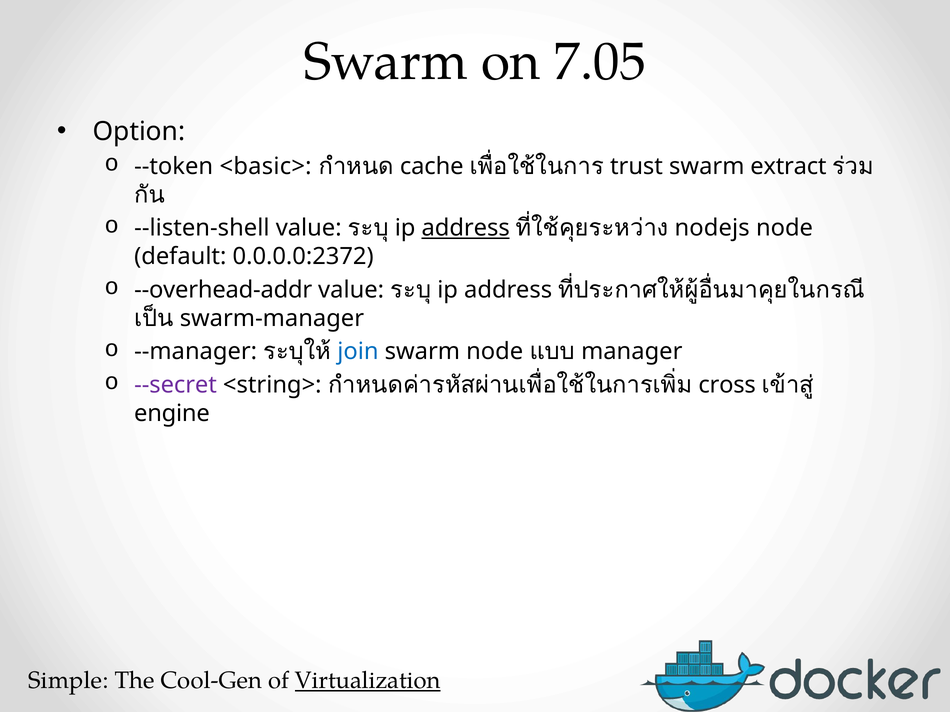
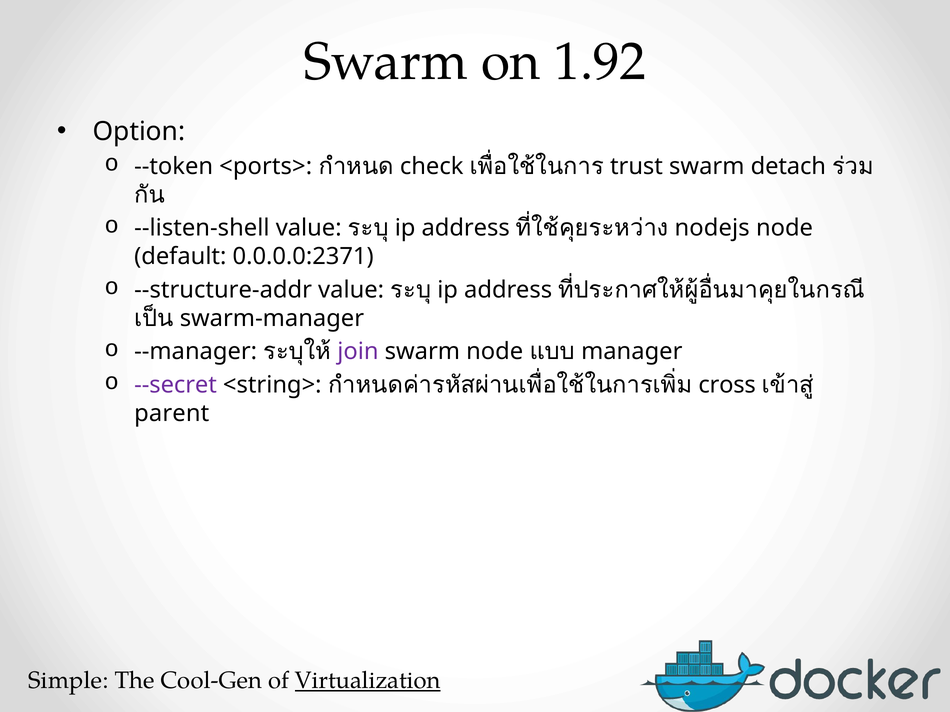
7.05: 7.05 -> 1.92
<basic>: <basic> -> <ports>
cache: cache -> check
extract: extract -> detach
address at (466, 228) underline: present -> none
0.0.0.0:2372: 0.0.0.0:2372 -> 0.0.0.0:2371
--overhead-addr: --overhead-addr -> --structure-addr
join colour: blue -> purple
engine: engine -> parent
